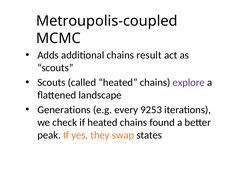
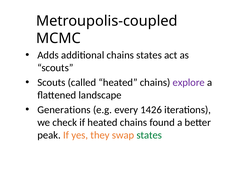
chains result: result -> states
9253: 9253 -> 1426
states at (149, 135) colour: black -> green
